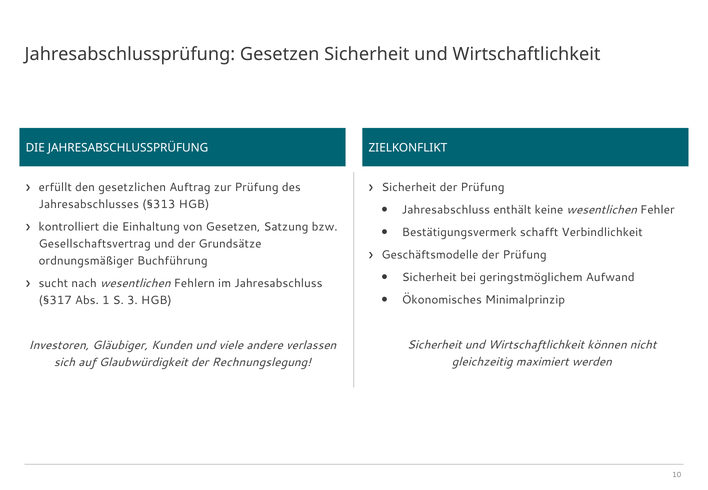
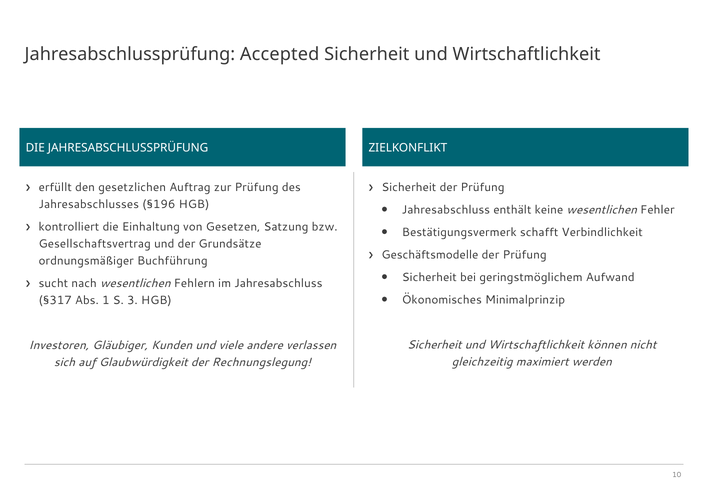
Jahresabschlussprüfung Gesetzen: Gesetzen -> Accepted
§313: §313 -> §196
